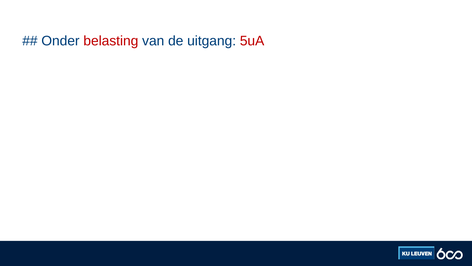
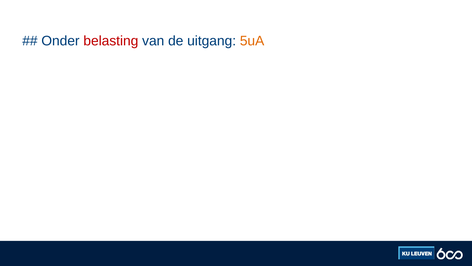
5uA colour: red -> orange
